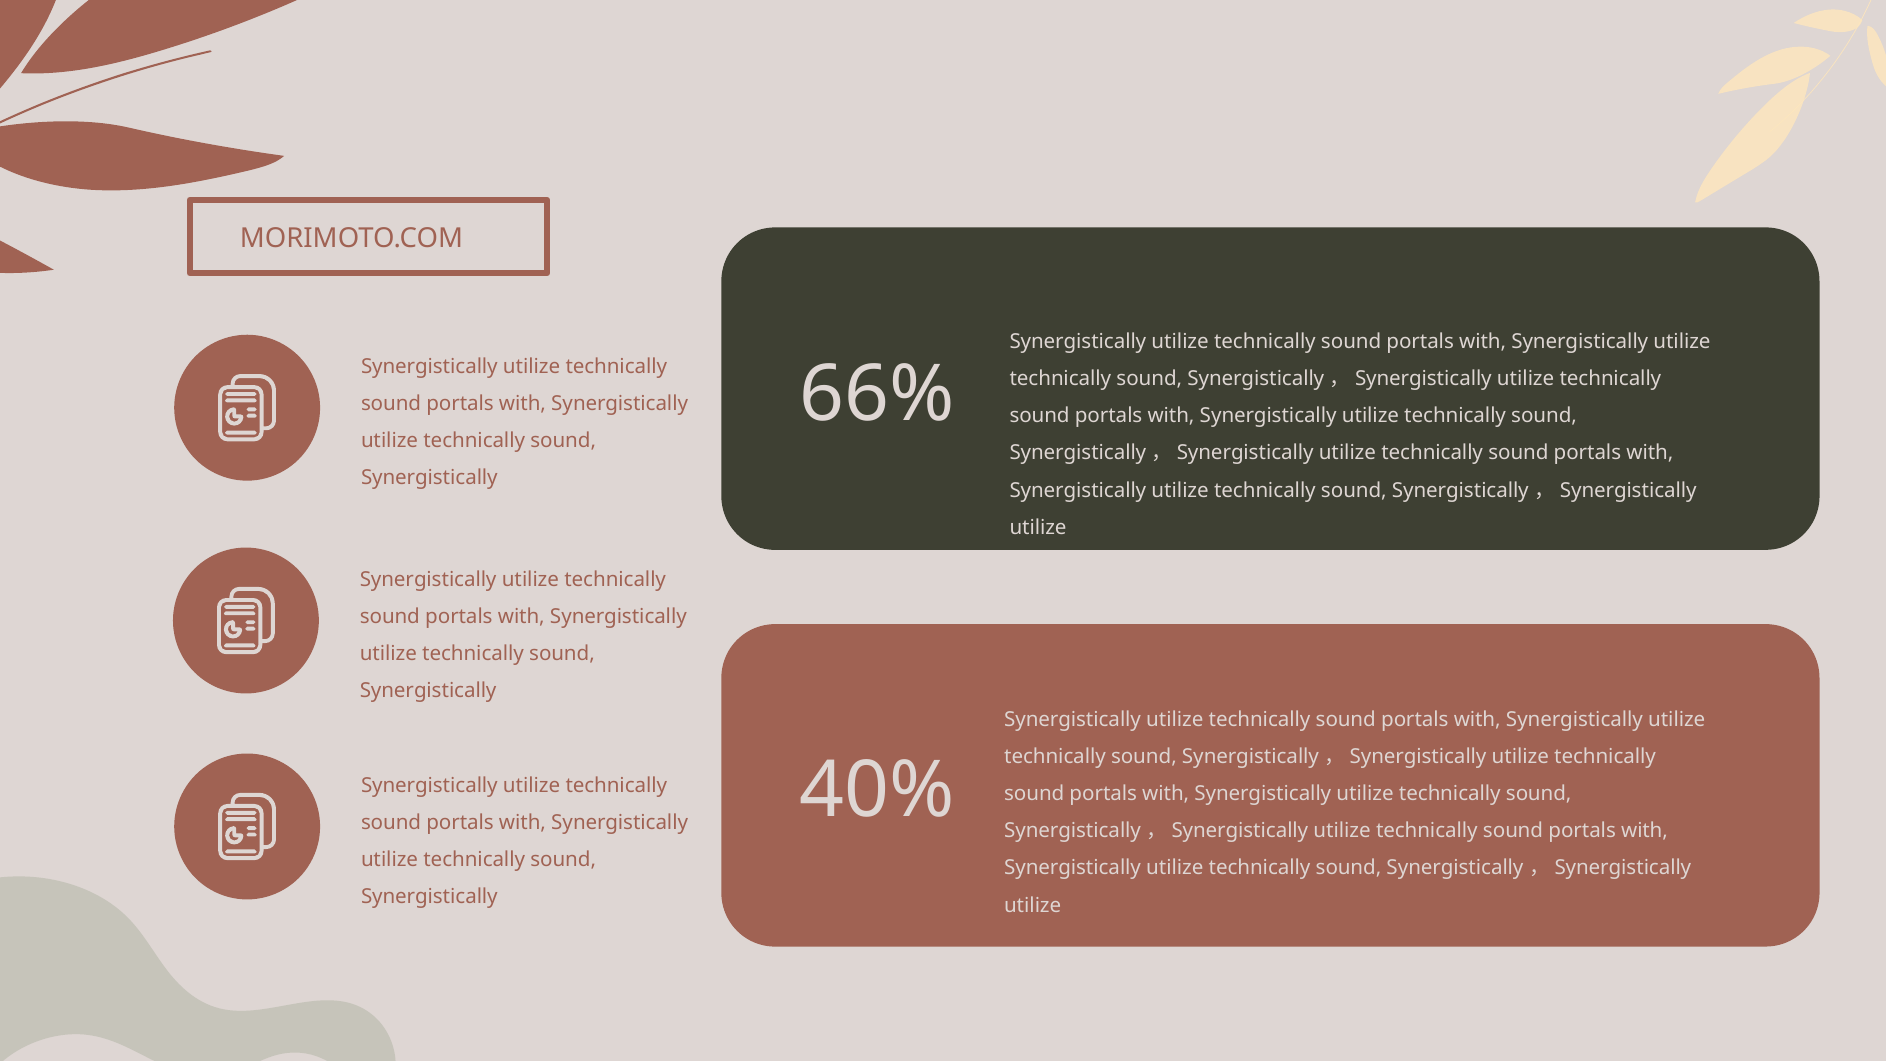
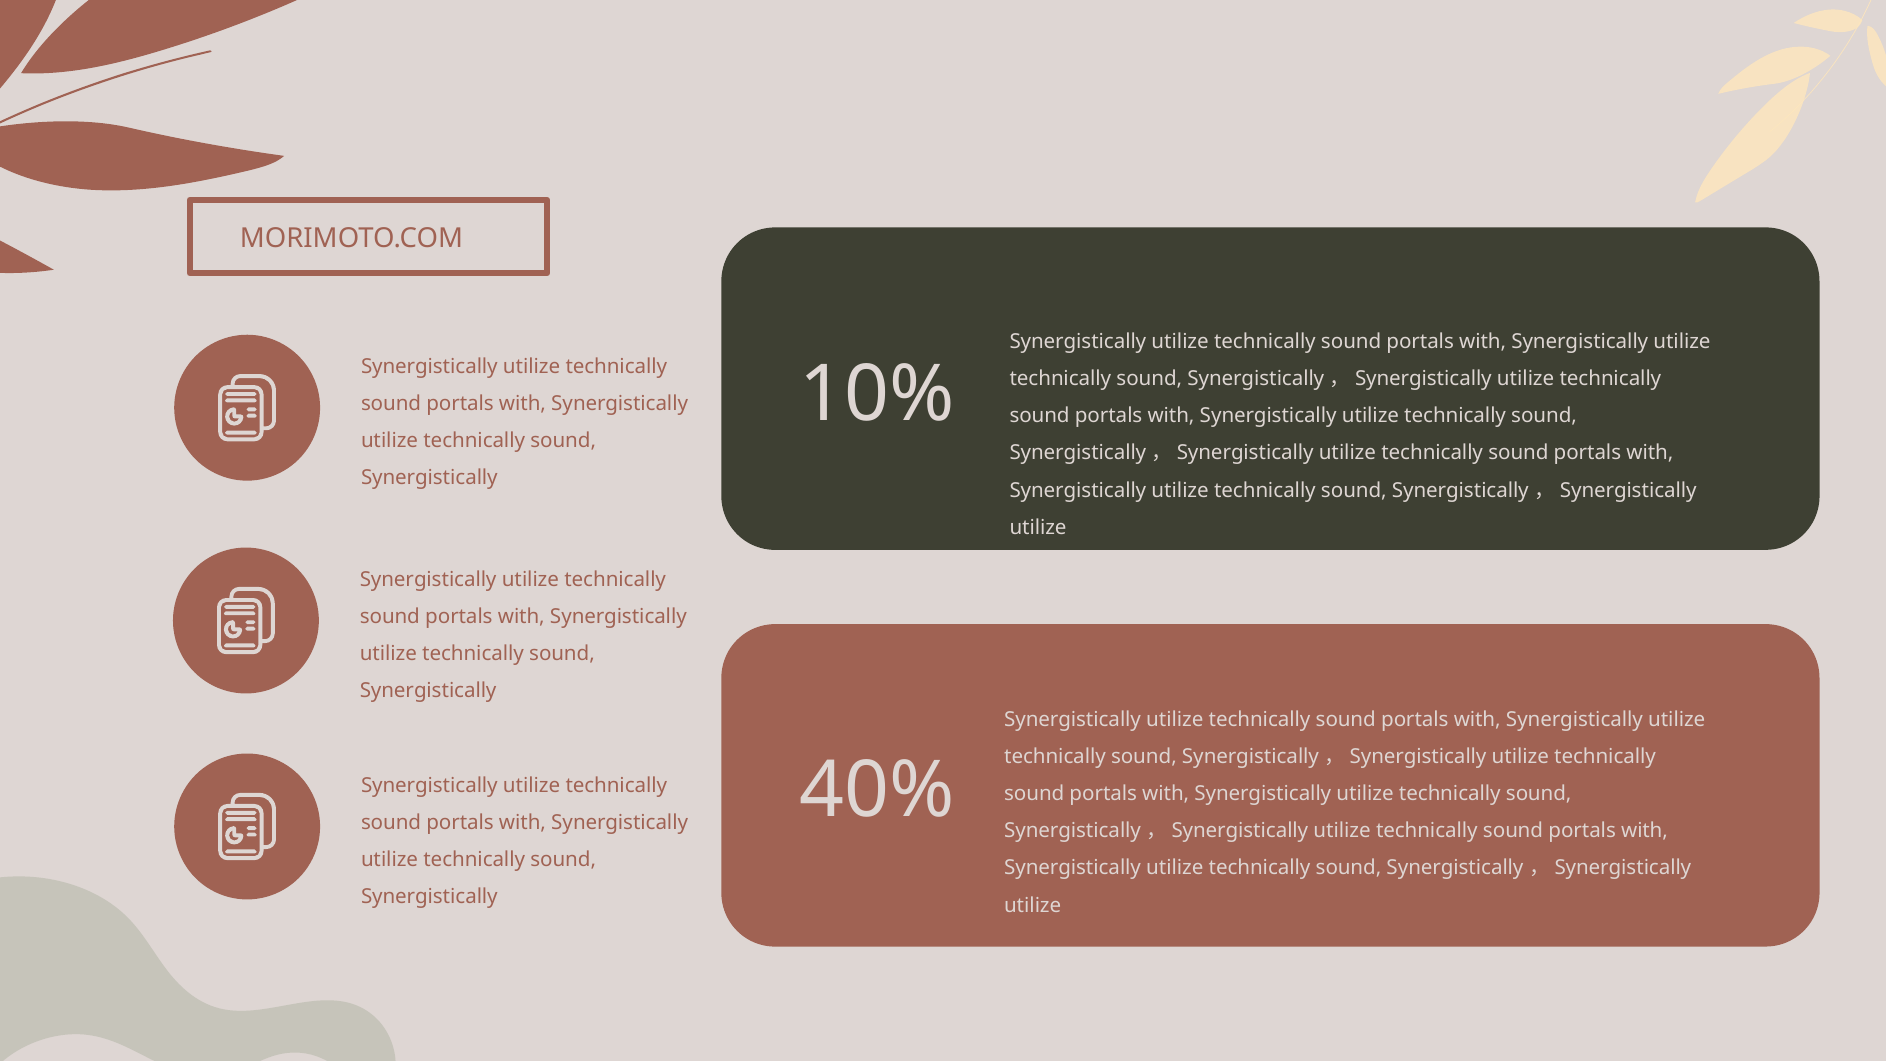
66%: 66% -> 10%
